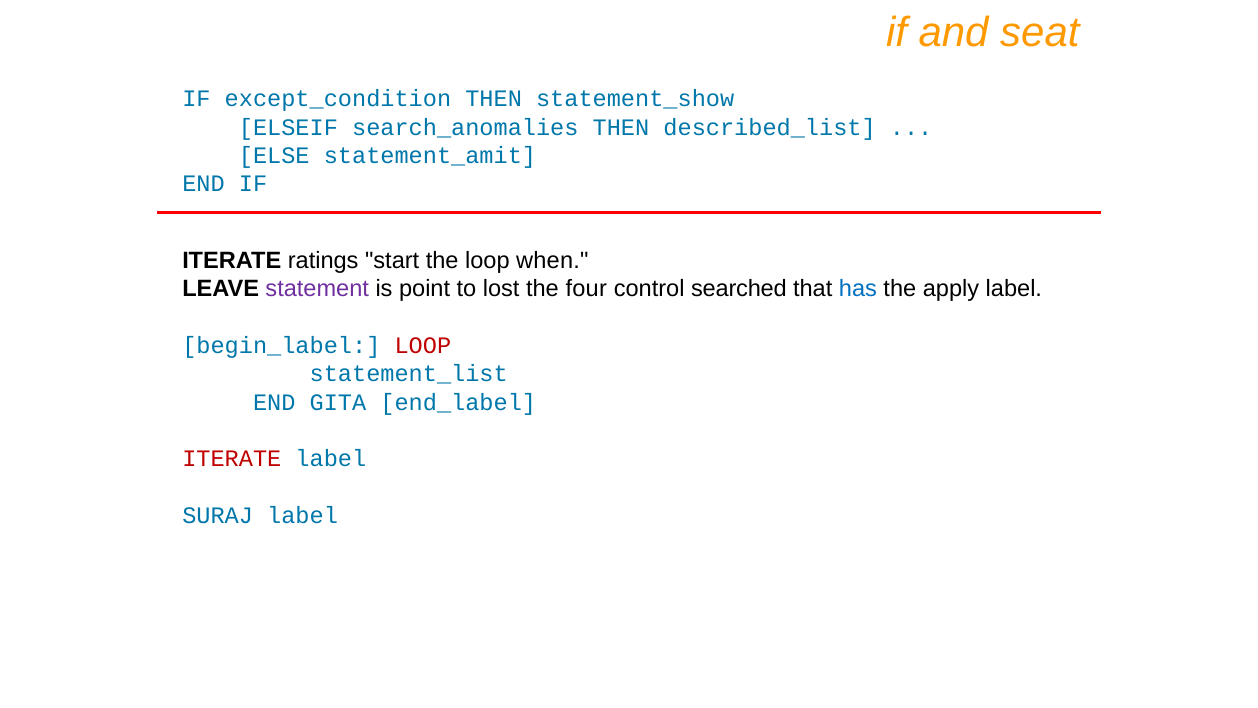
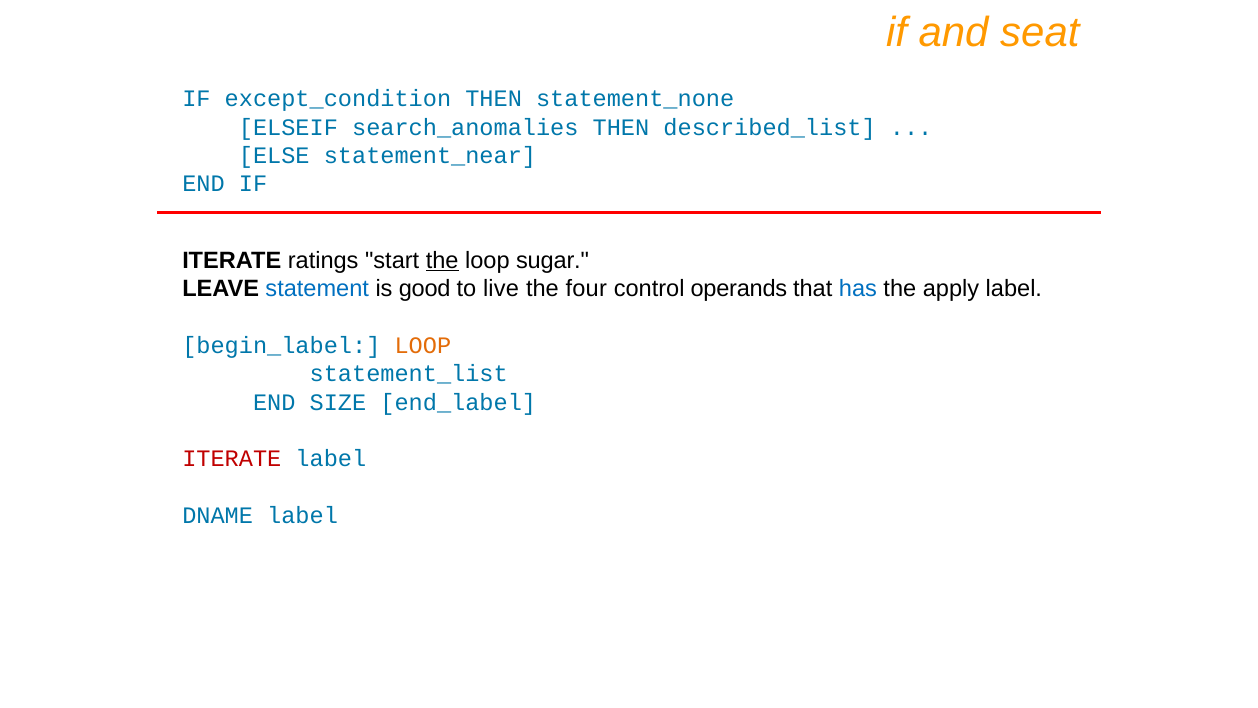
statement_show: statement_show -> statement_none
statement_amit: statement_amit -> statement_near
the at (442, 260) underline: none -> present
when: when -> sugar
statement colour: purple -> blue
point: point -> good
lost: lost -> live
searched: searched -> operands
LOOP at (423, 345) colour: red -> orange
GITA: GITA -> SIZE
SURAJ: SURAJ -> DNAME
